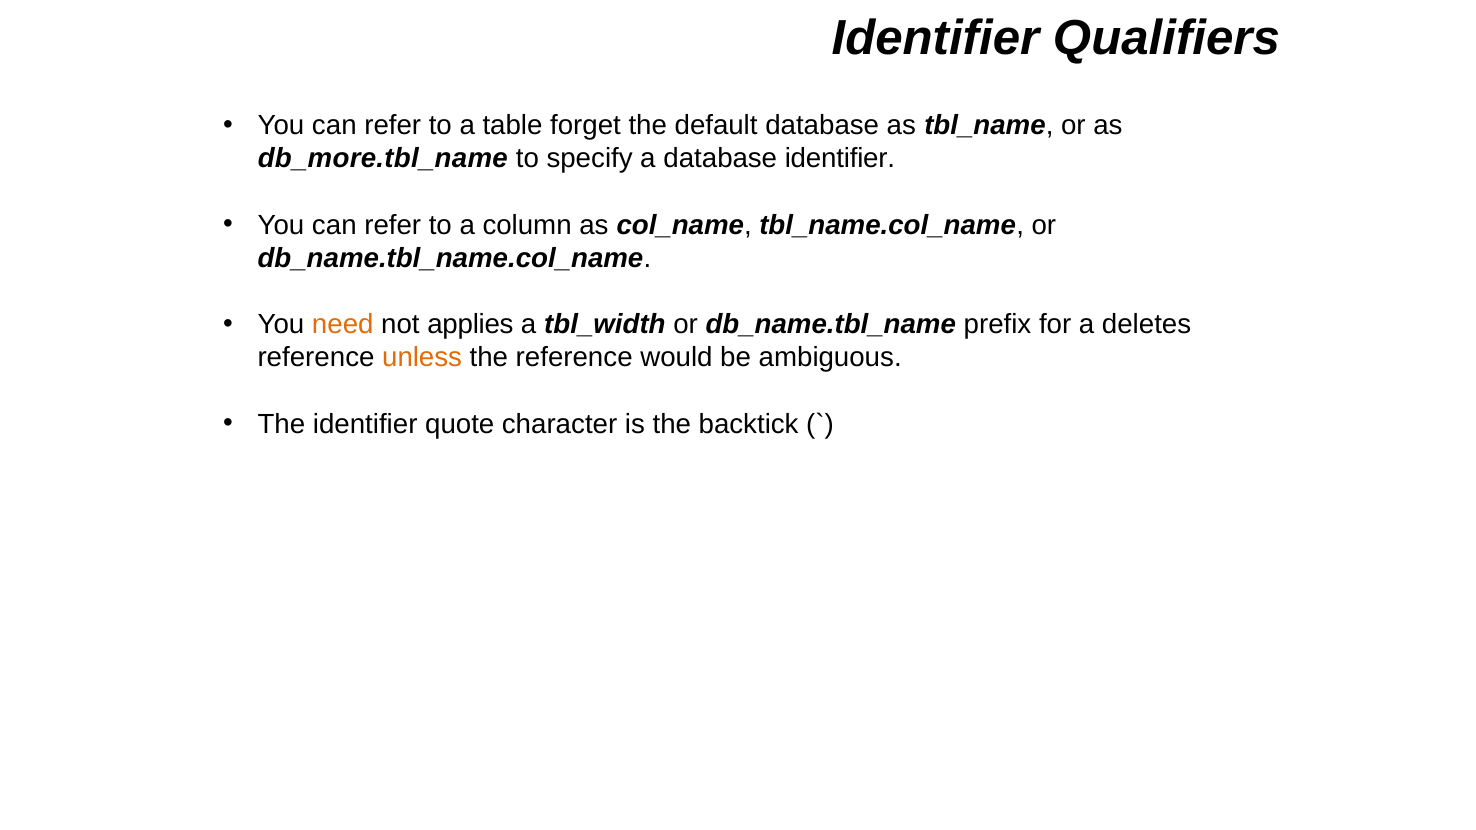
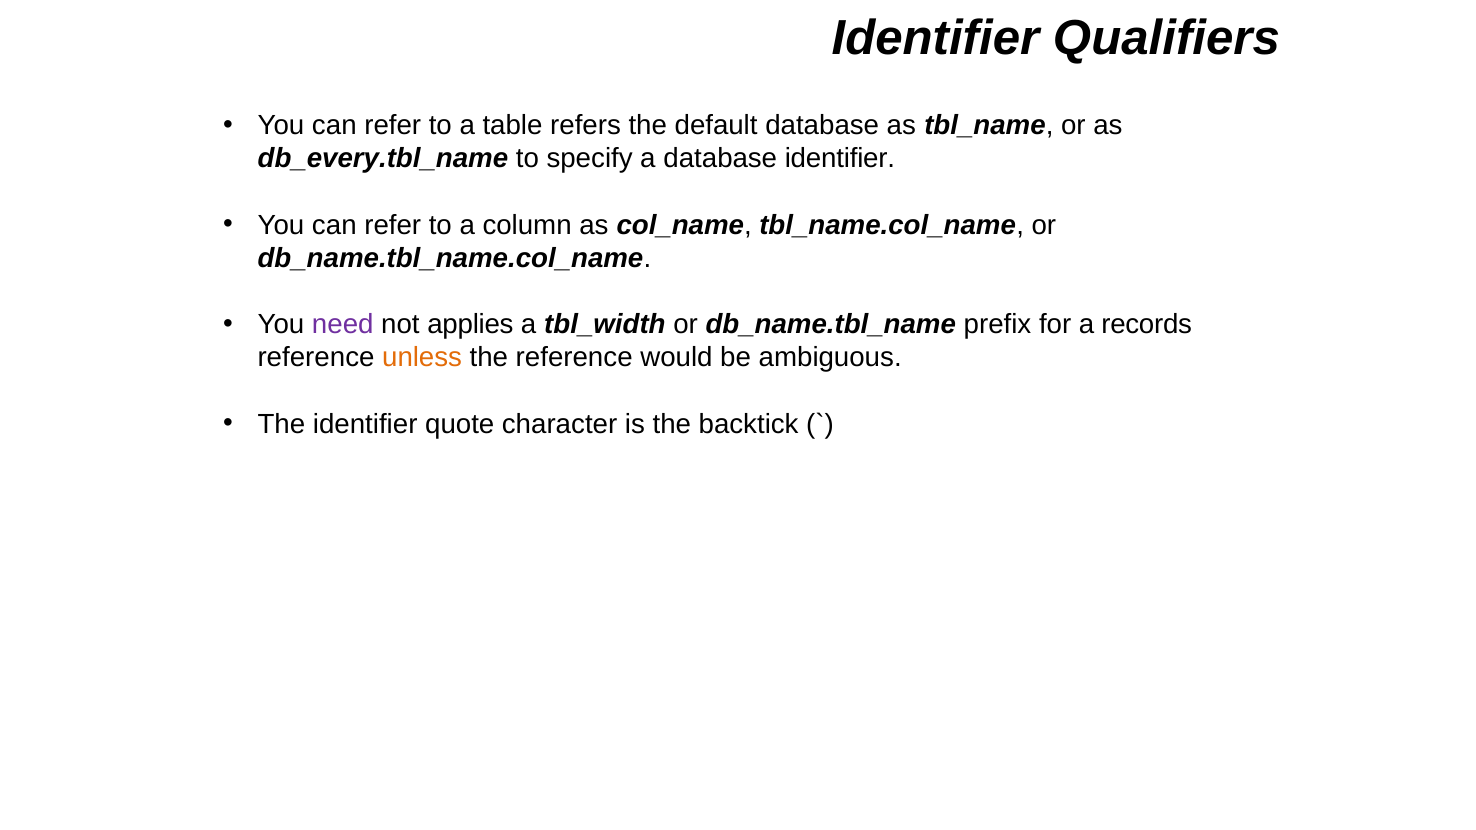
forget: forget -> refers
db_more.tbl_name: db_more.tbl_name -> db_every.tbl_name
need colour: orange -> purple
deletes: deletes -> records
